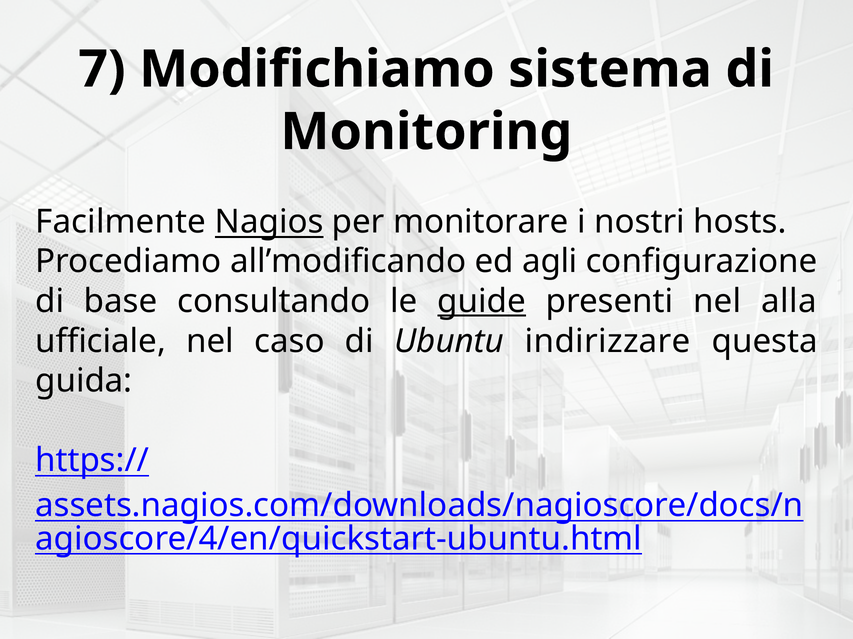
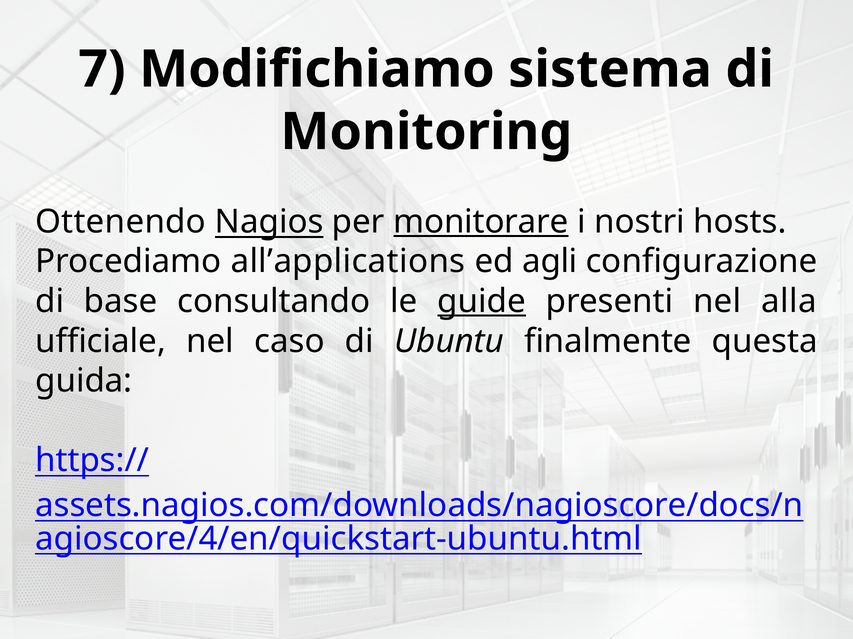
Facilmente: Facilmente -> Ottenendo
monitorare underline: none -> present
all’modificando: all’modificando -> all’applications
indirizzare: indirizzare -> finalmente
